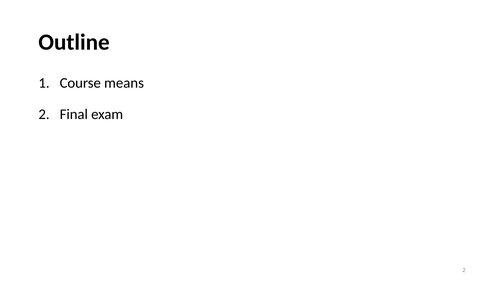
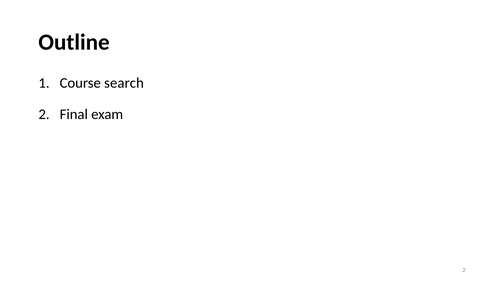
means: means -> search
